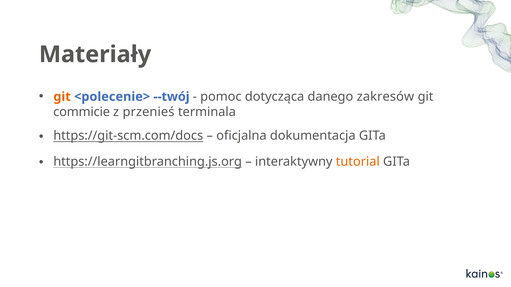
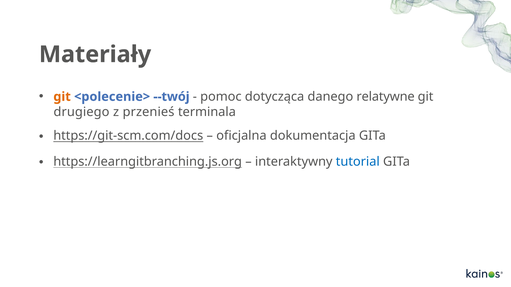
zakresów: zakresów -> relatywne
commicie: commicie -> drugiego
tutorial colour: orange -> blue
